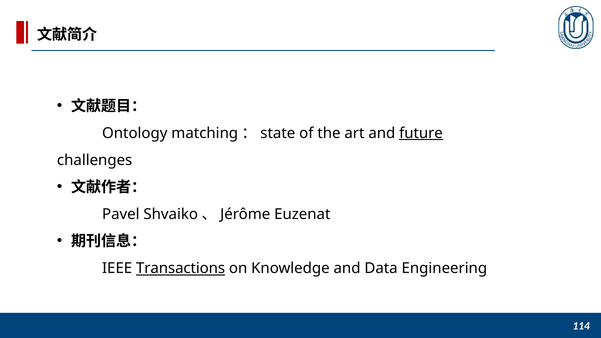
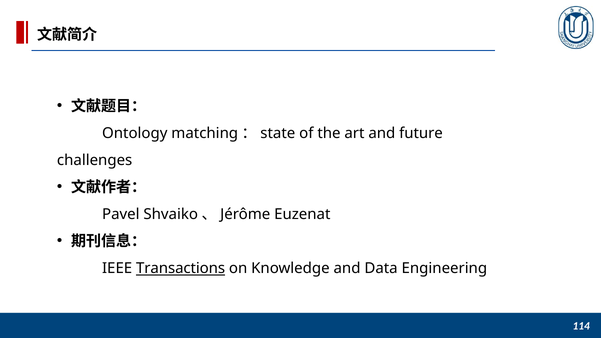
future underline: present -> none
